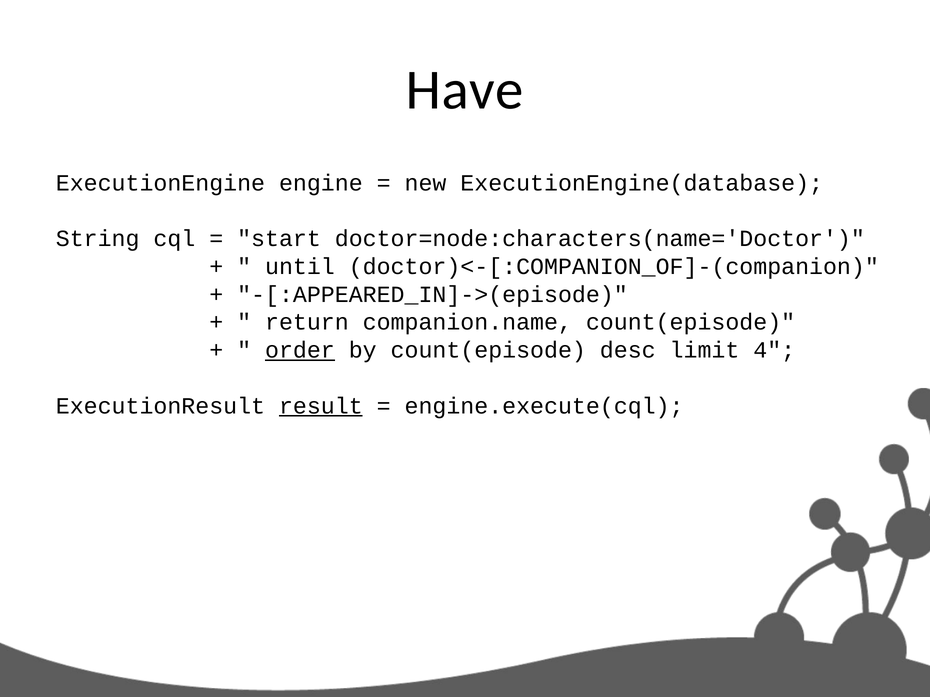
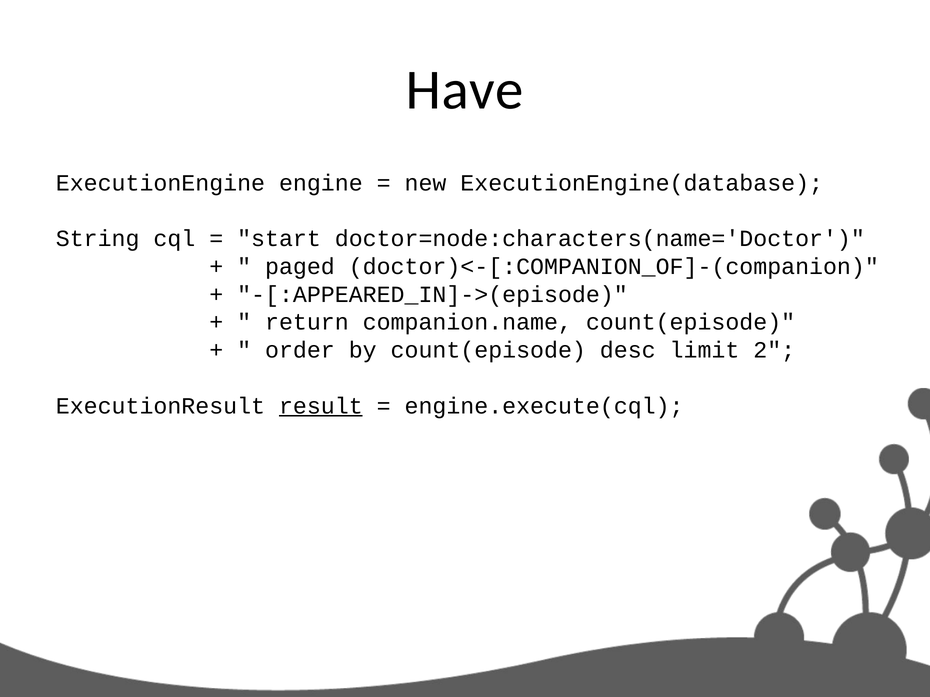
until: until -> paged
order underline: present -> none
4: 4 -> 2
